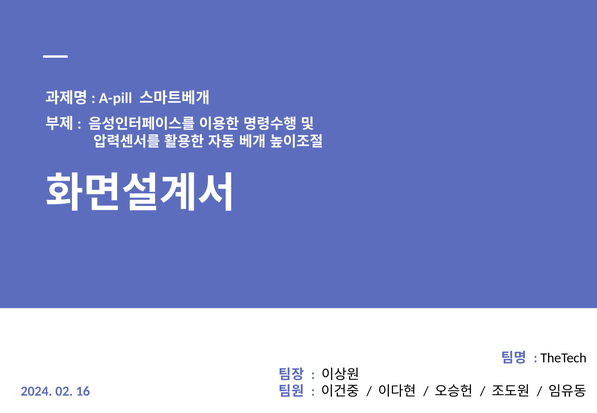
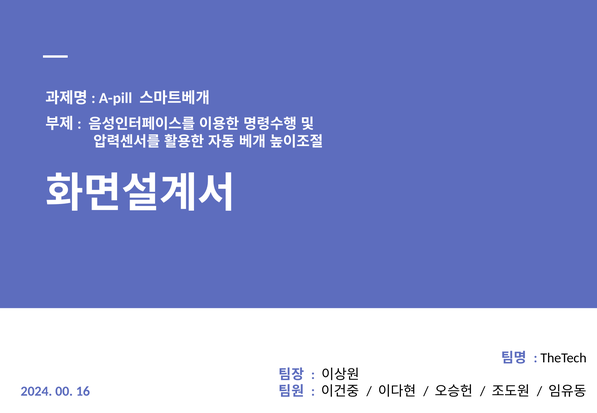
02: 02 -> 00
